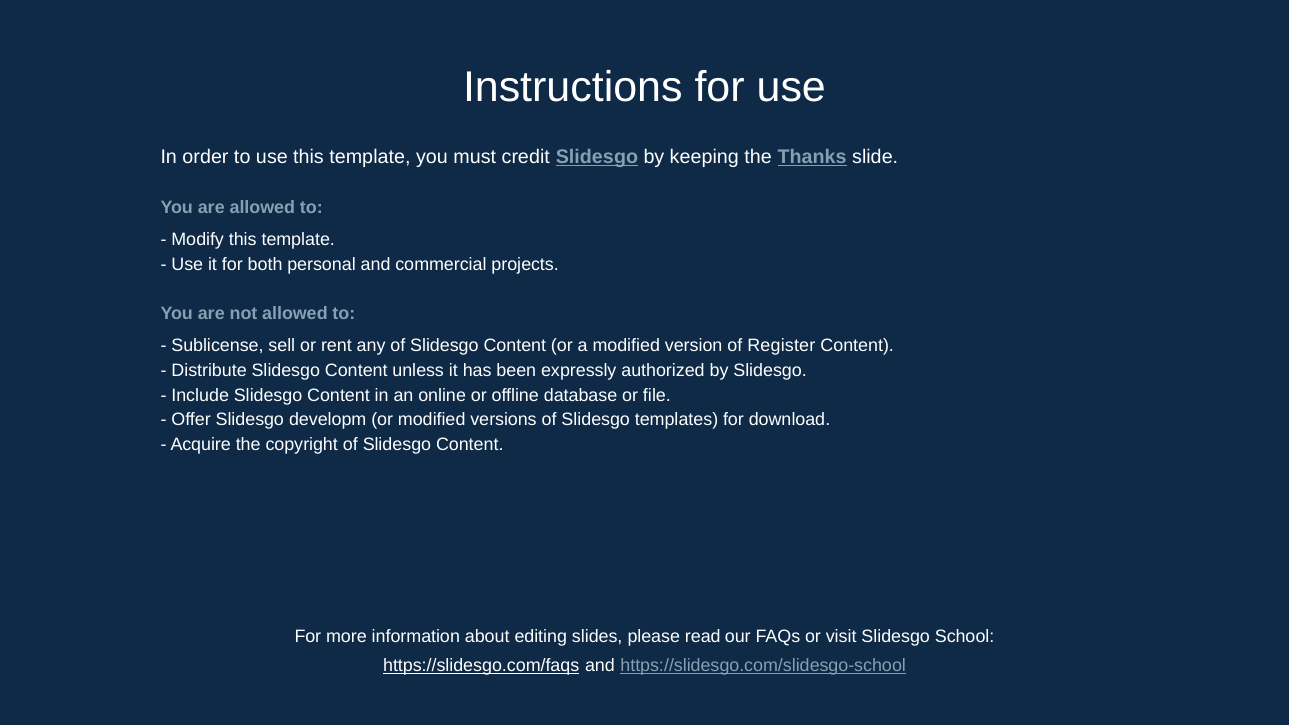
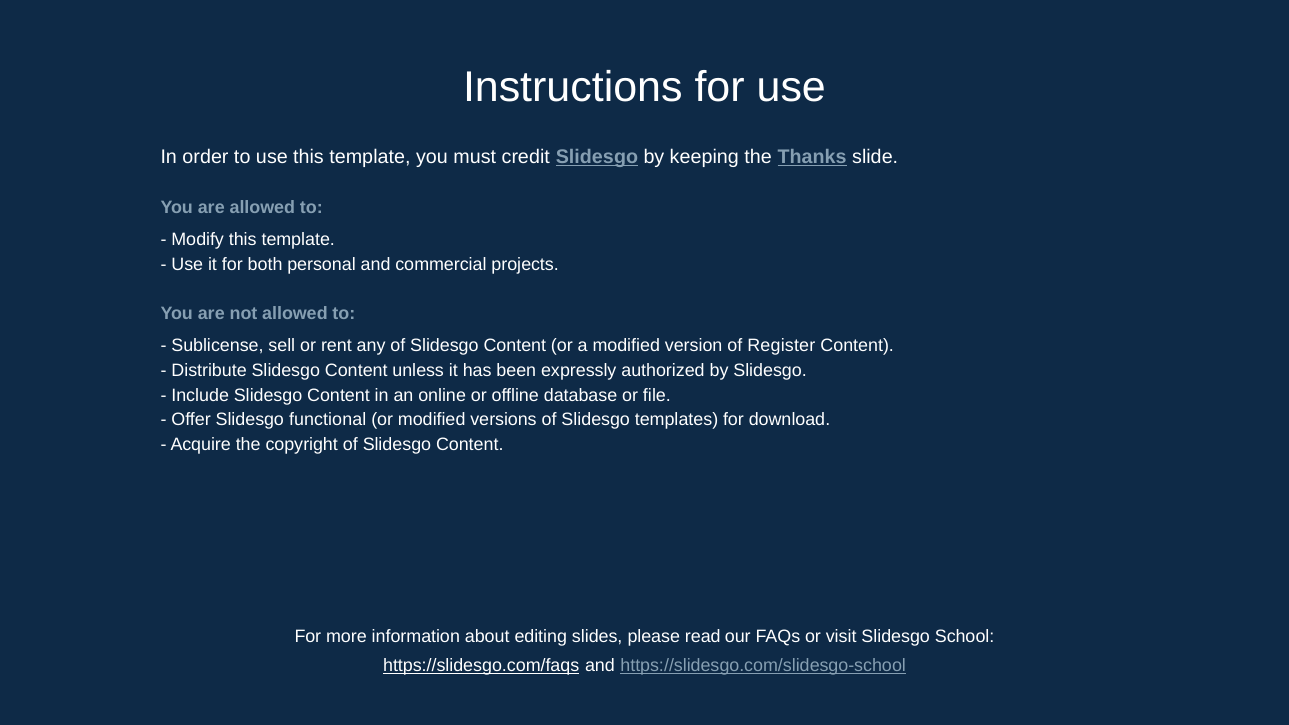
developm: developm -> functional
